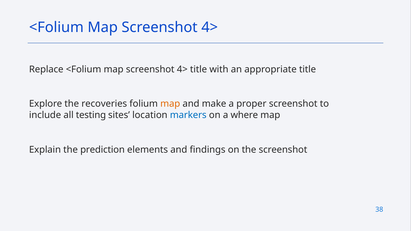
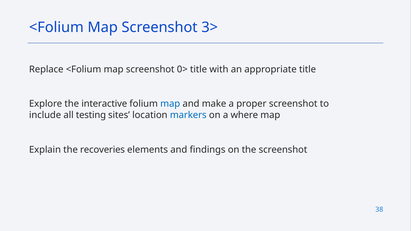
4> at (210, 27): 4> -> 3>
4> at (182, 69): 4> -> 0>
recoveries: recoveries -> interactive
map at (170, 104) colour: orange -> blue
prediction: prediction -> recoveries
